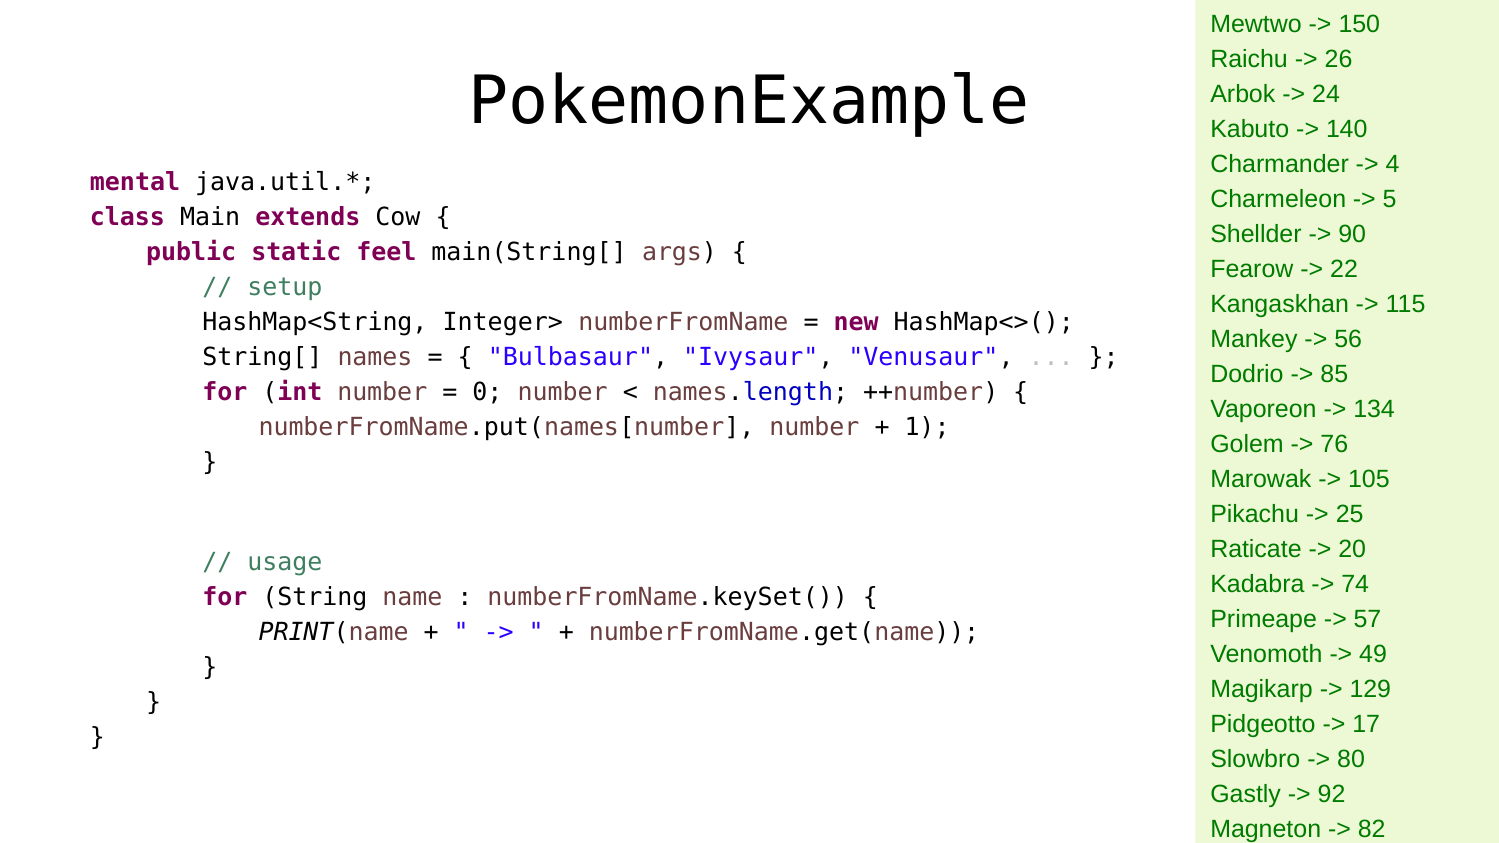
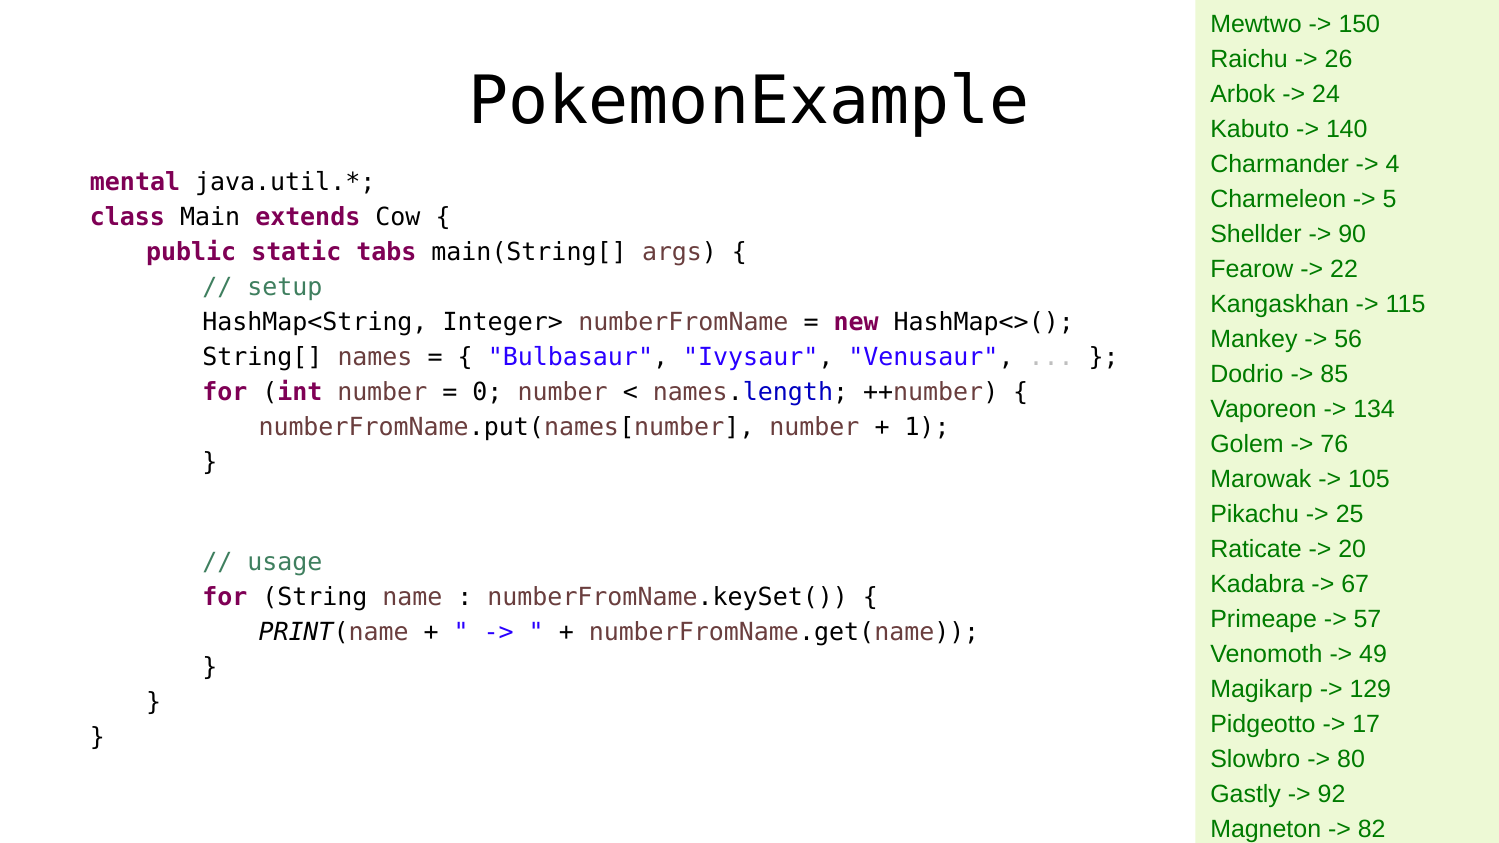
feel: feel -> tabs
74 at (1355, 584): 74 -> 67
